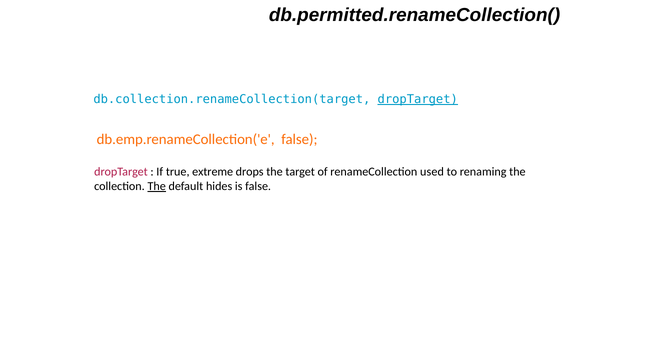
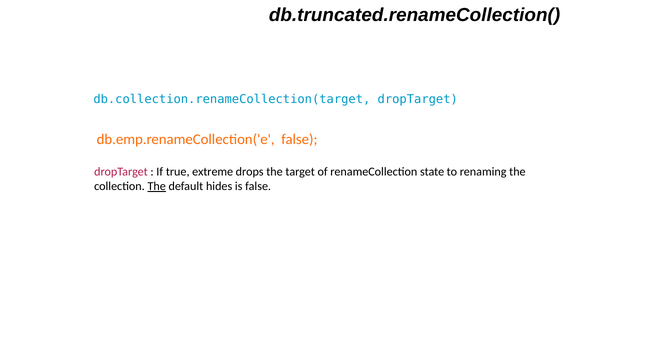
db.permitted.renameCollection(: db.permitted.renameCollection( -> db.truncated.renameCollection(
dropTarget at (418, 99) underline: present -> none
used: used -> state
